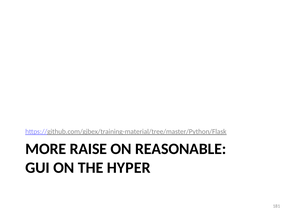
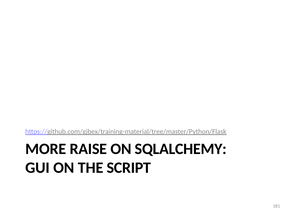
REASONABLE: REASONABLE -> SQLALCHEMY
HYPER: HYPER -> SCRIPT
